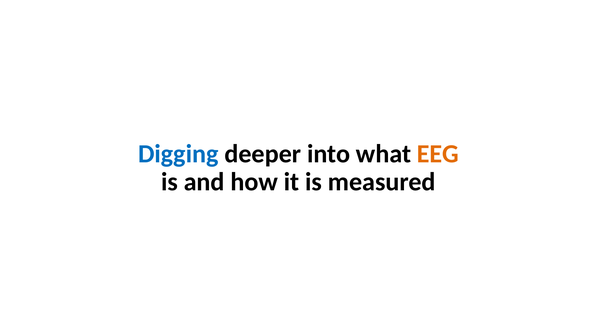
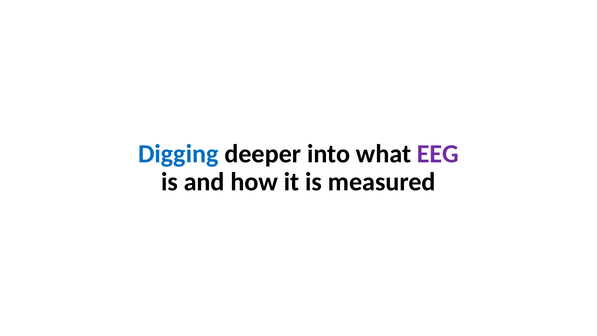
EEG colour: orange -> purple
